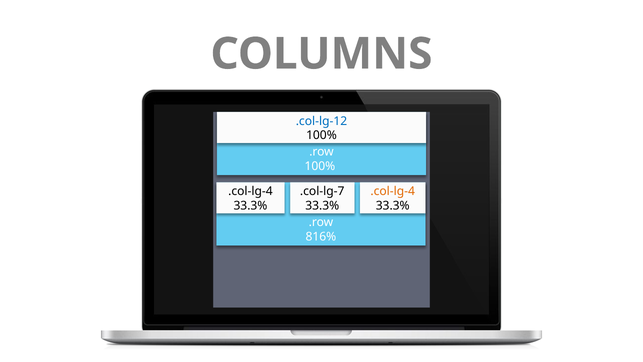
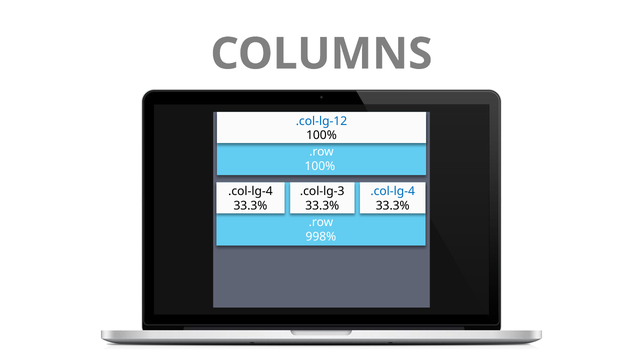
.col-lg-7: .col-lg-7 -> .col-lg-3
.col-lg-4 at (393, 191) colour: orange -> blue
816%: 816% -> 998%
